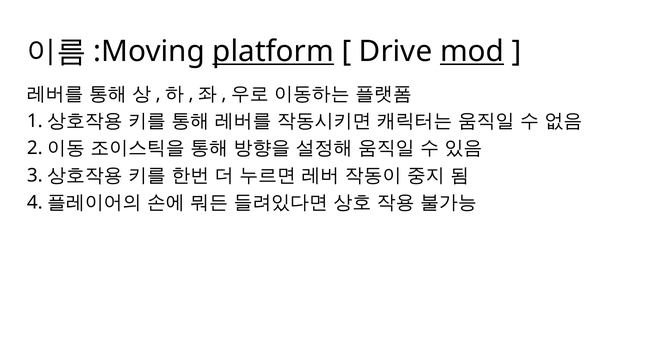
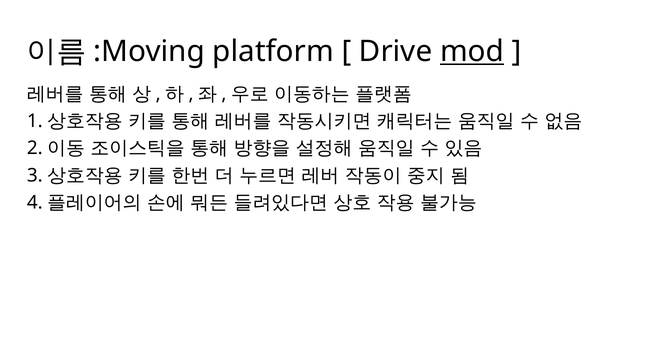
platform underline: present -> none
